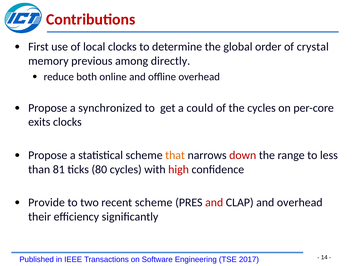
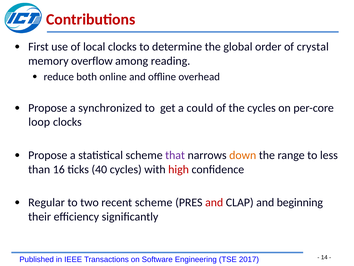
previous: previous -> overflow
directly: directly -> reading
exits: exits -> loop
that colour: orange -> purple
down colour: red -> orange
81: 81 -> 16
80: 80 -> 40
Provide: Provide -> Regular
and overhead: overhead -> beginning
